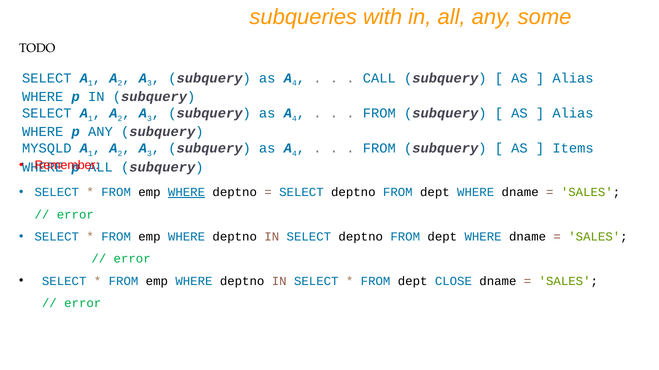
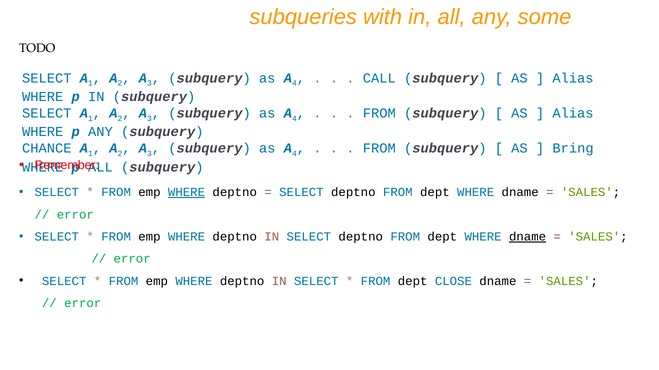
MYSQLD: MYSQLD -> CHANCE
Items: Items -> Bring
dname at (528, 237) underline: none -> present
